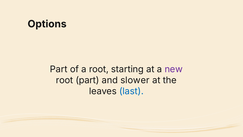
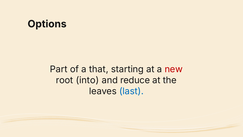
a root: root -> that
new colour: purple -> red
root part: part -> into
slower: slower -> reduce
